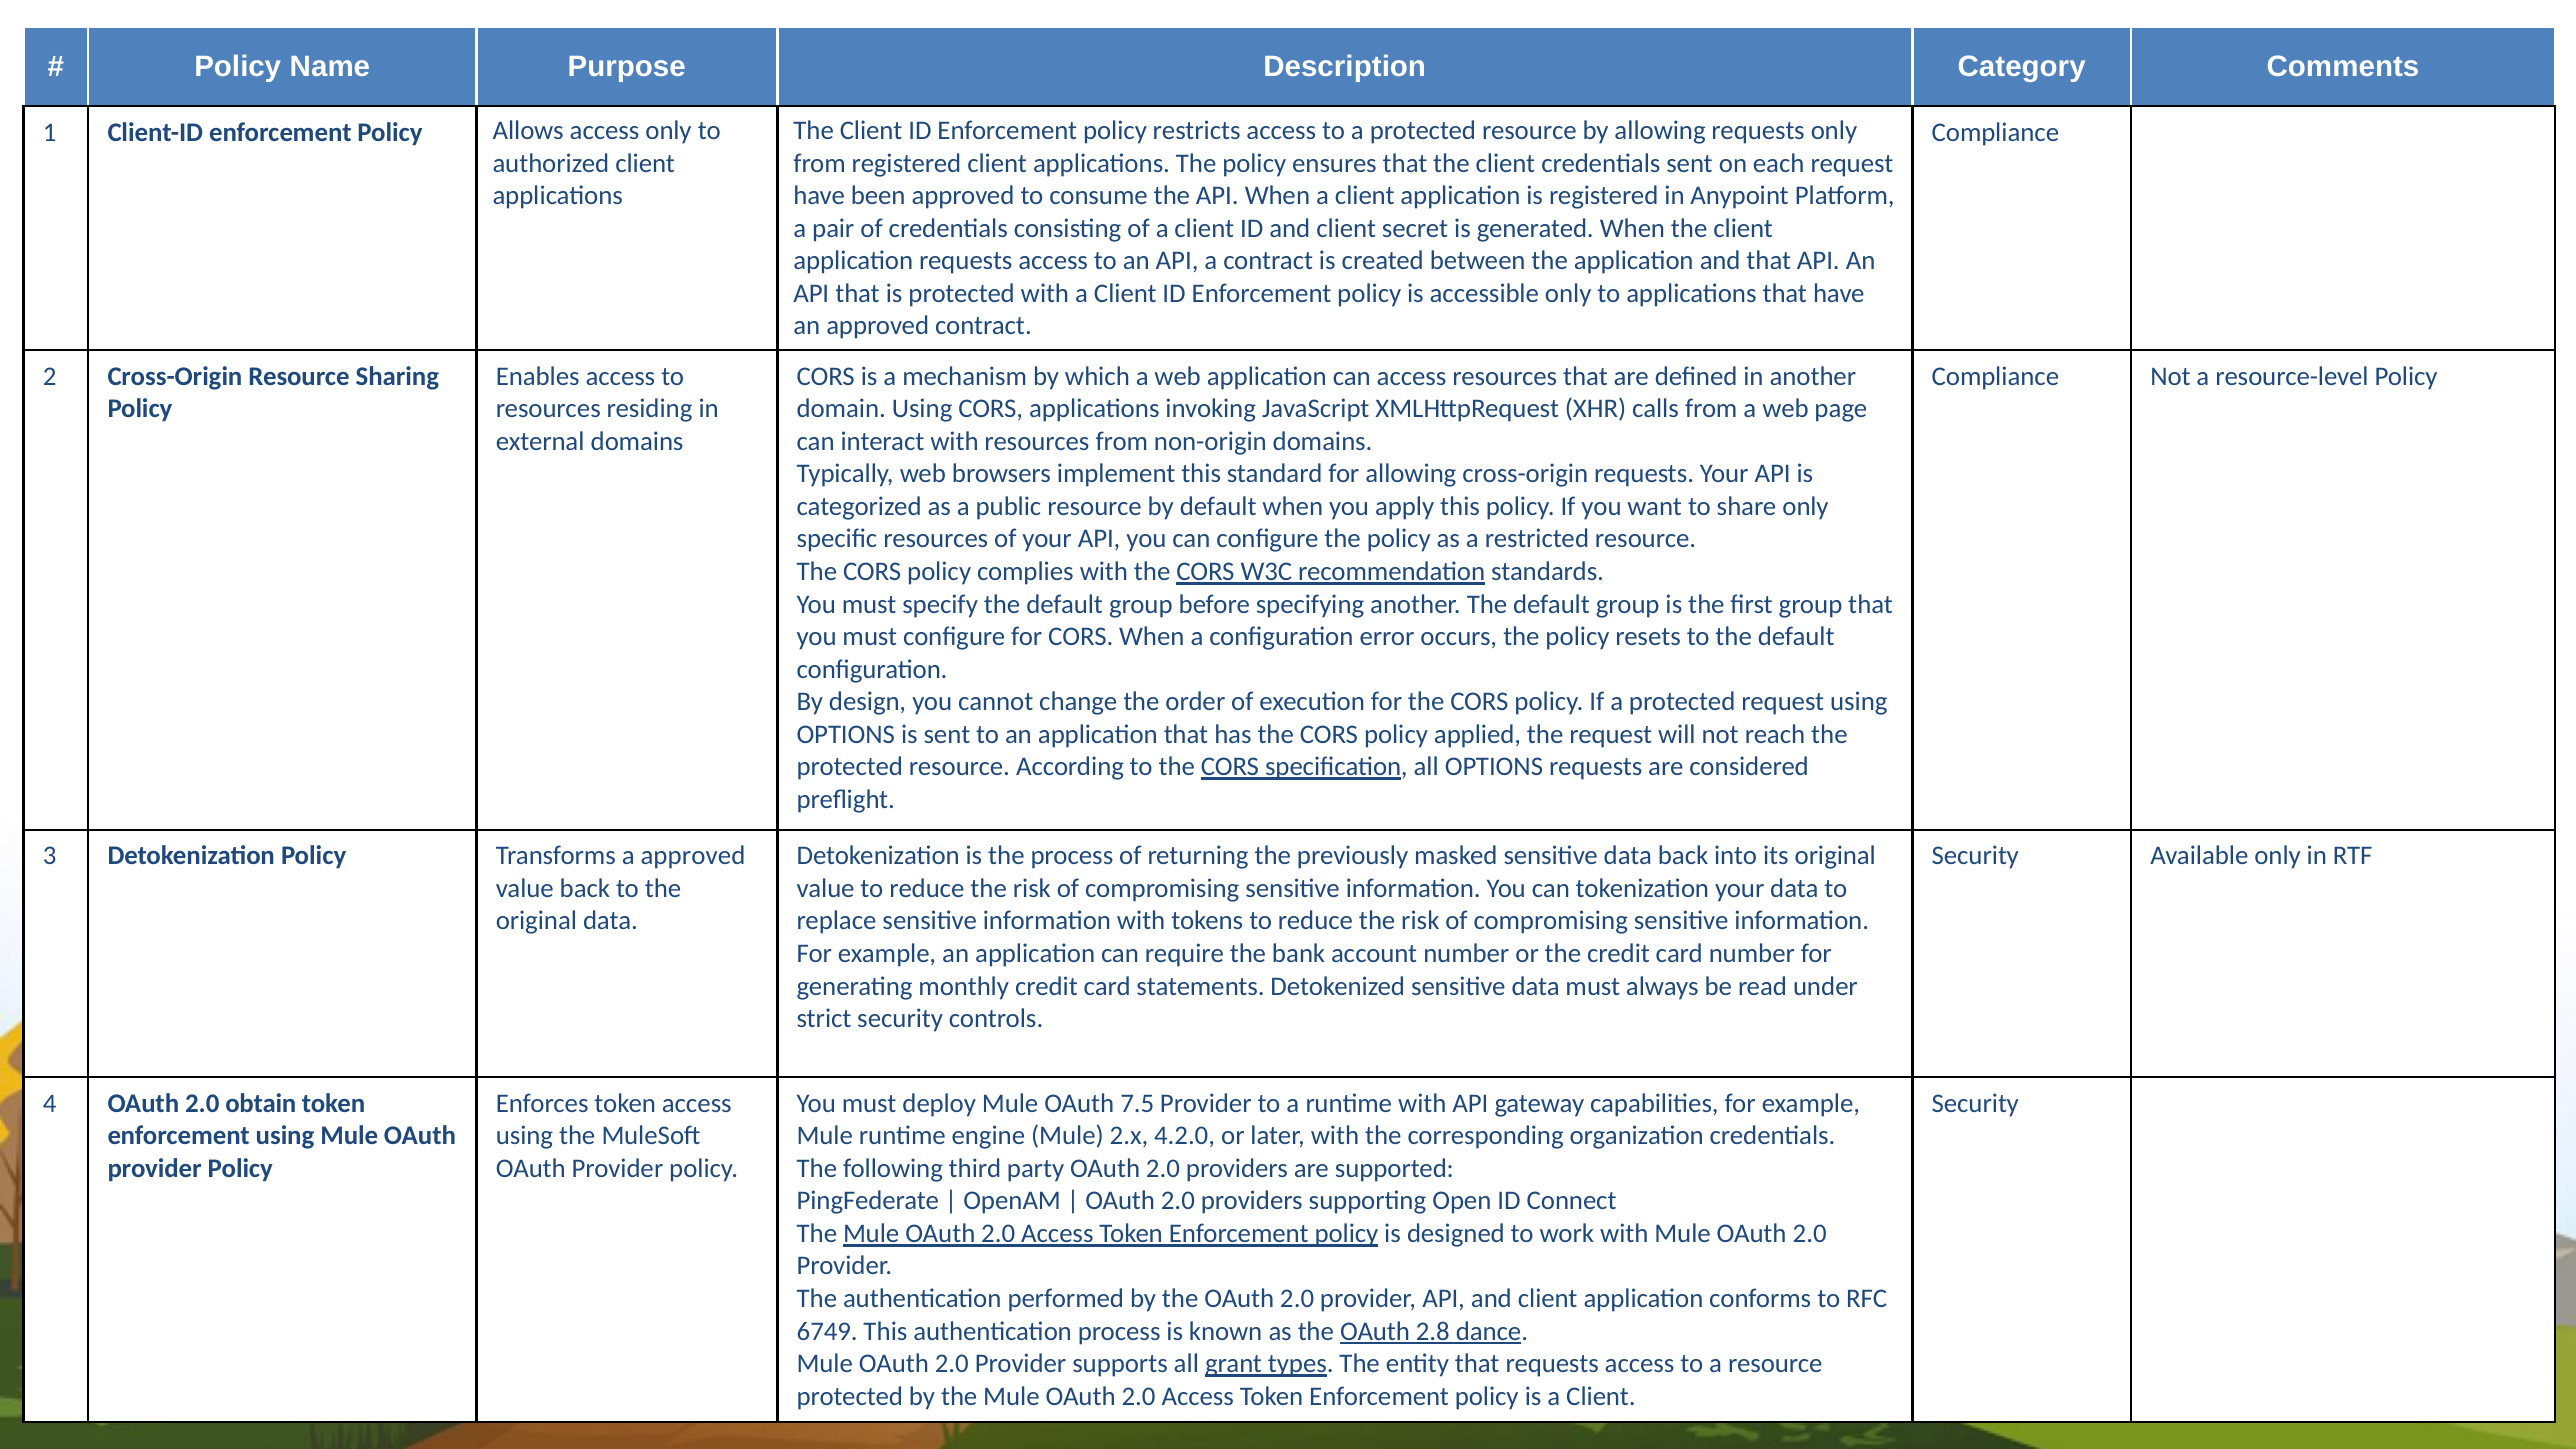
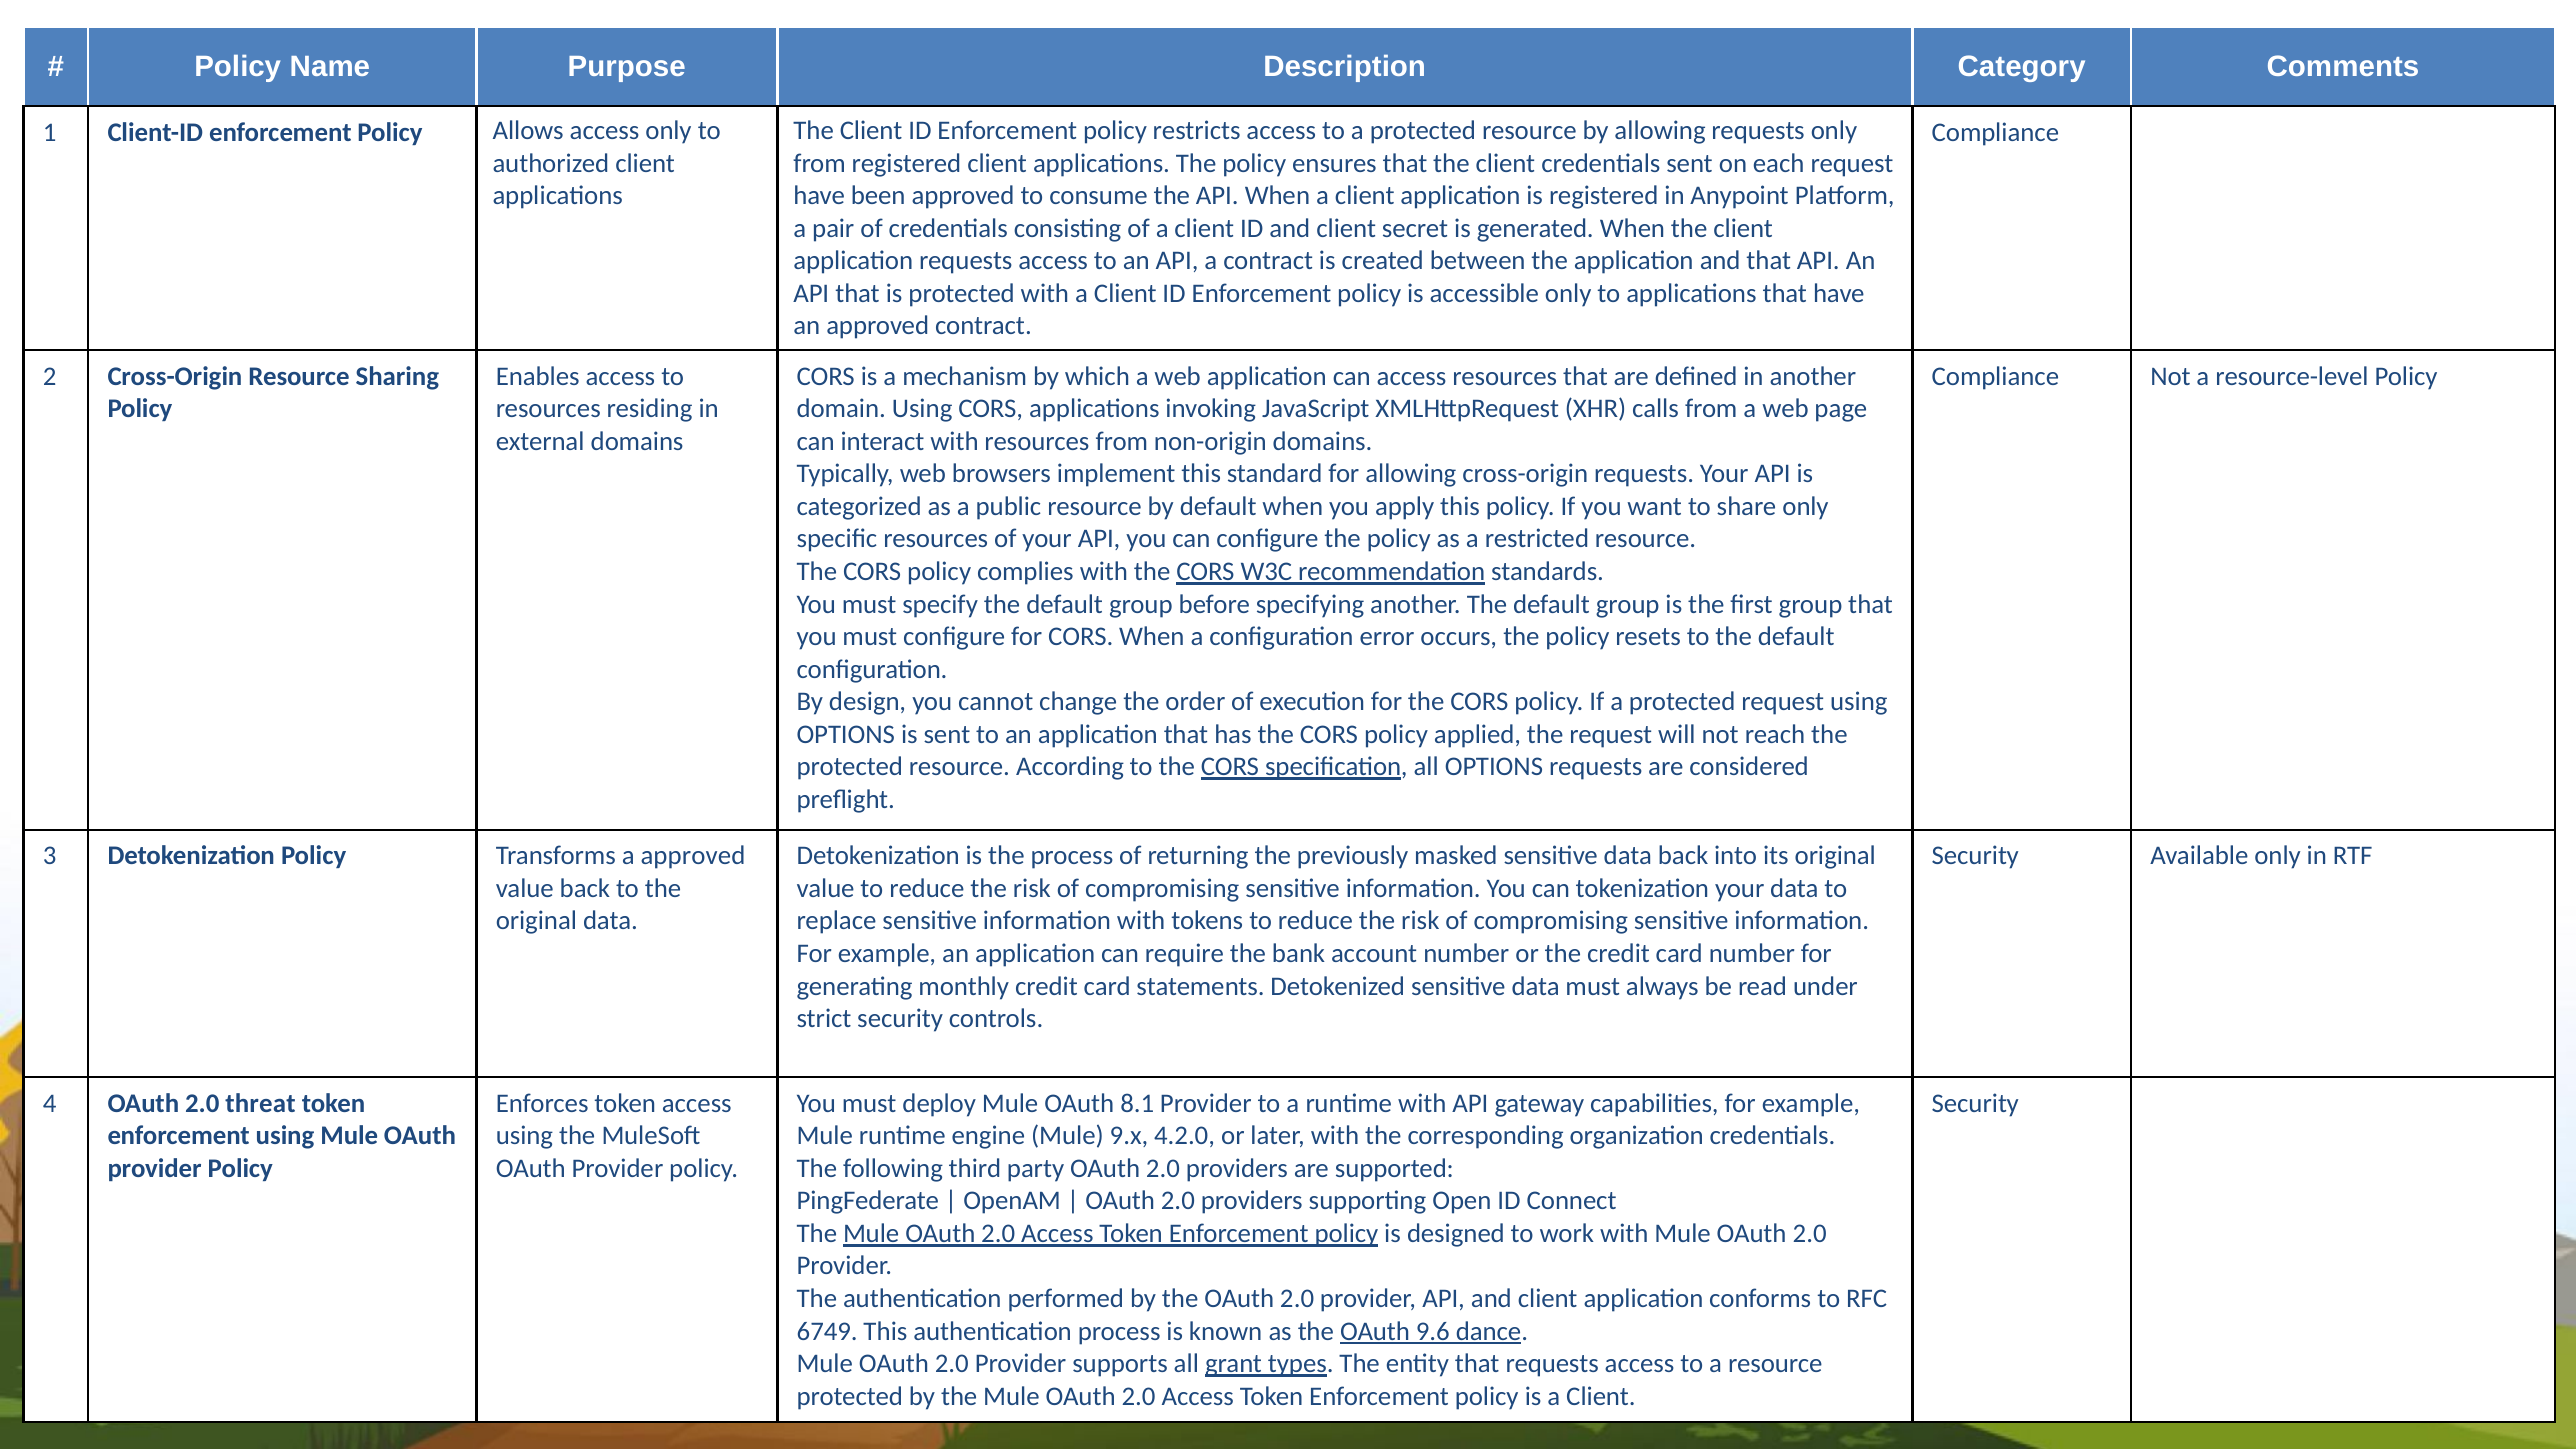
obtain: obtain -> threat
7.5: 7.5 -> 8.1
2.x: 2.x -> 9.x
2.8: 2.8 -> 9.6
